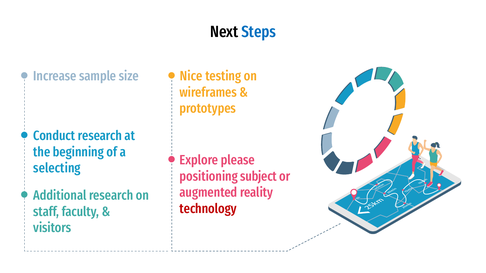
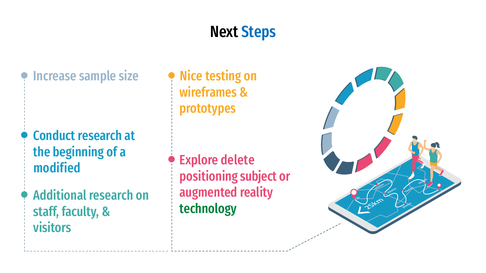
please: please -> delete
selecting: selecting -> modified
technology colour: red -> green
